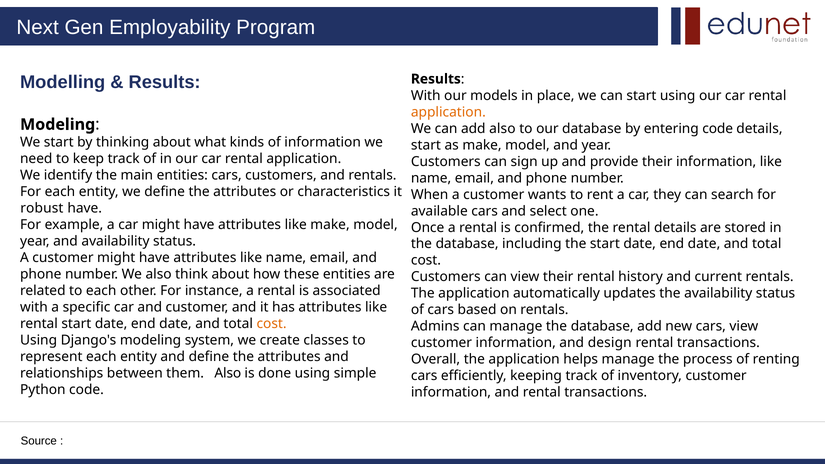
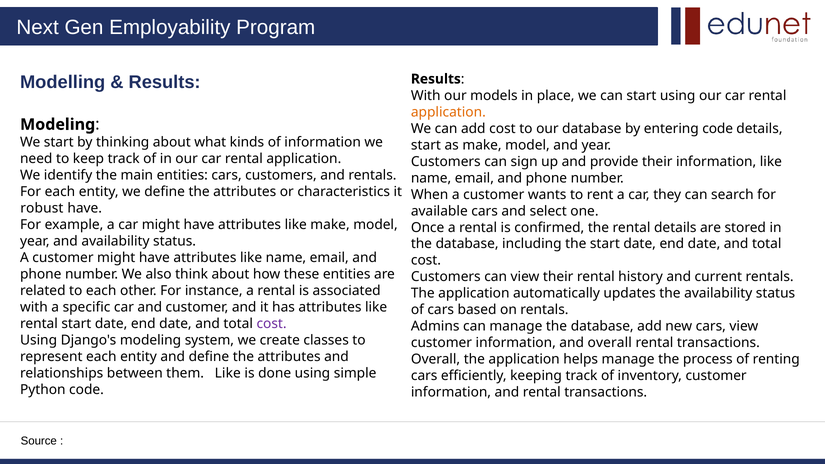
add also: also -> cost
cost at (272, 324) colour: orange -> purple
and design: design -> overall
them Also: Also -> Like
